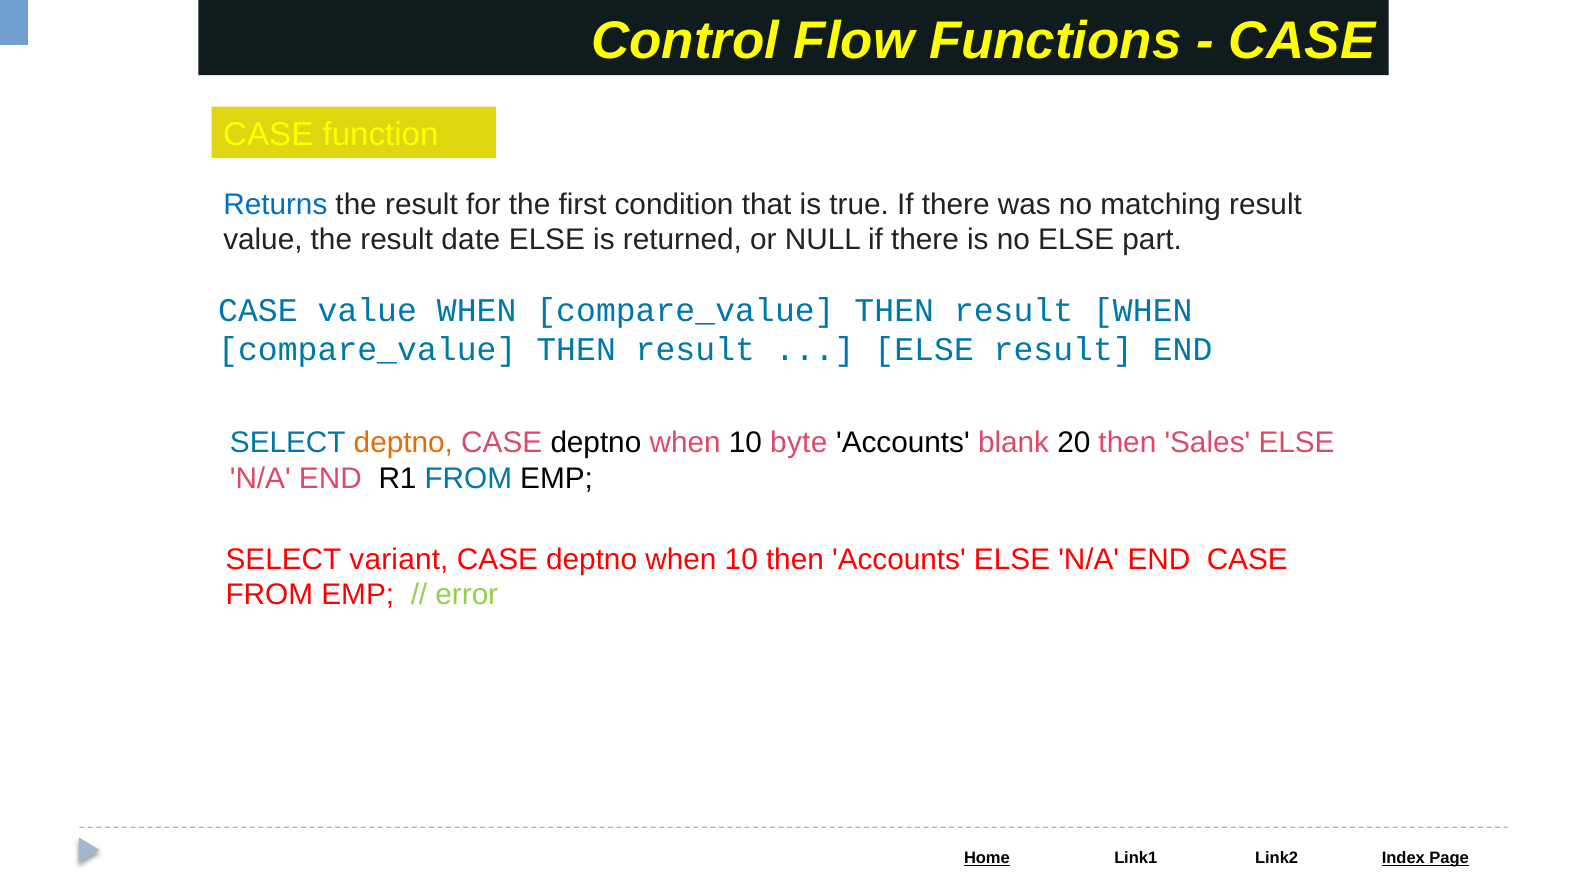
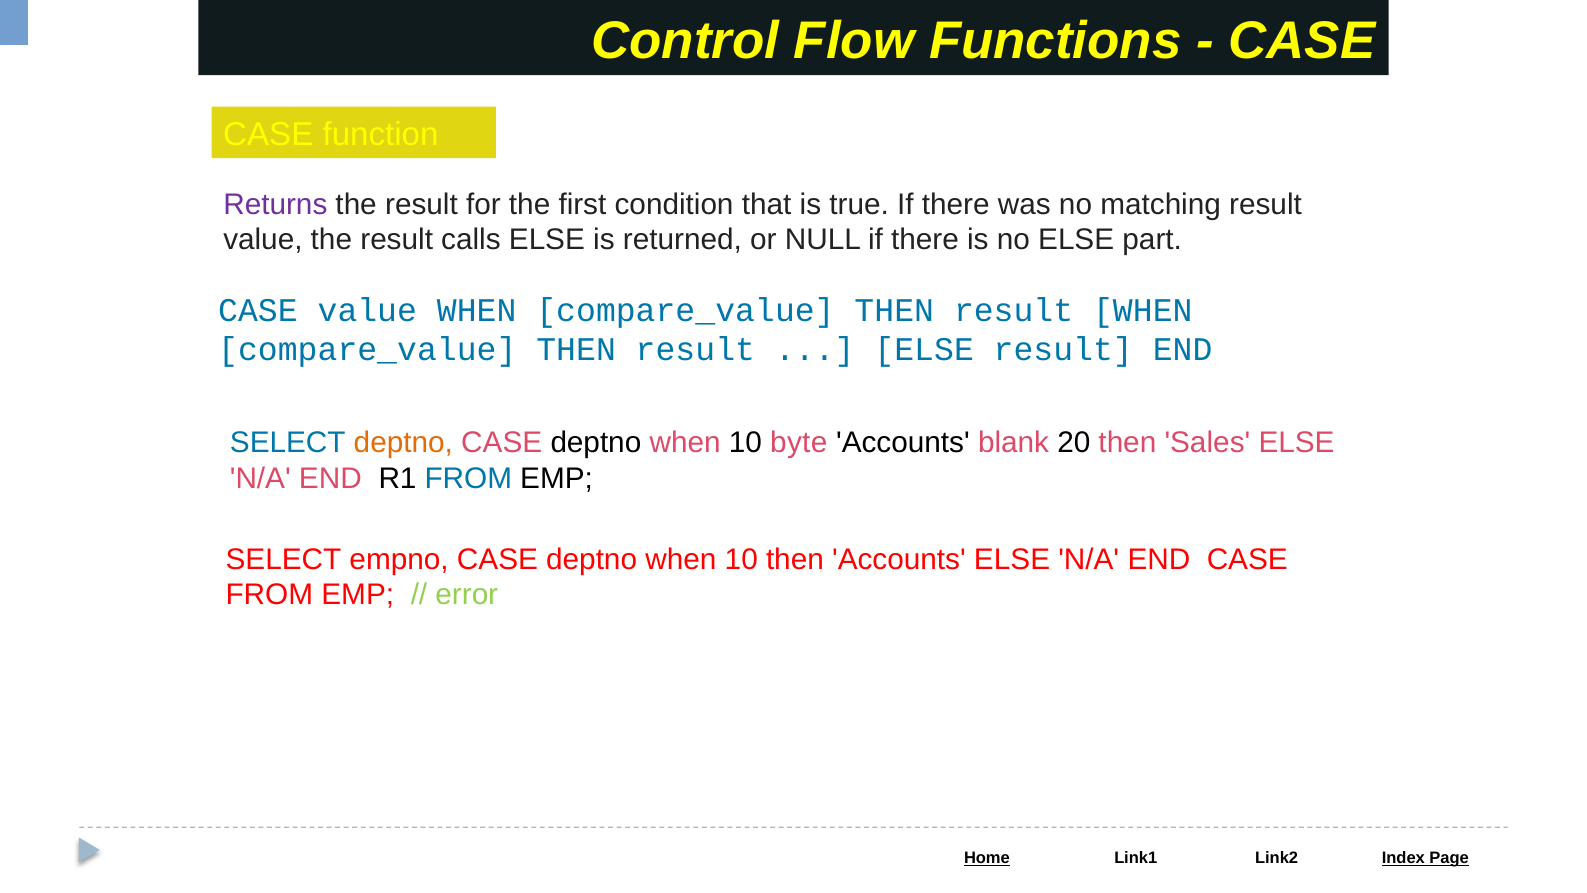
Returns colour: blue -> purple
date: date -> calls
variant: variant -> empno
